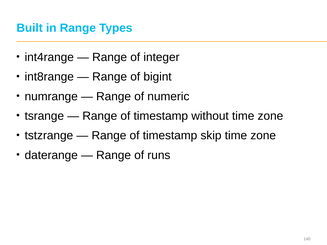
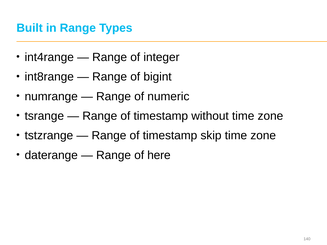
runs: runs -> here
